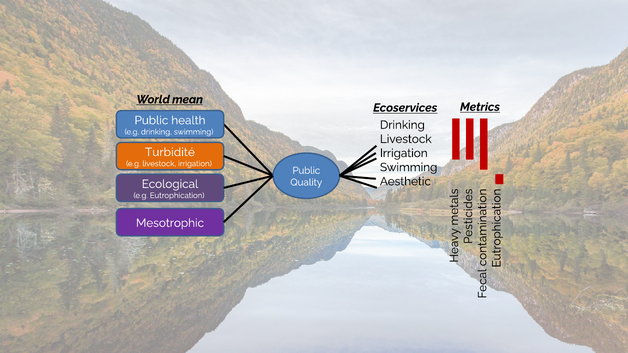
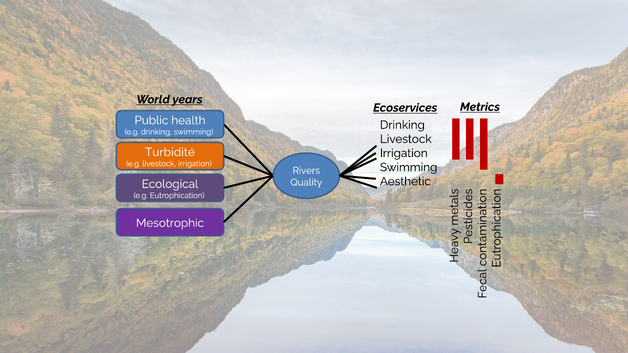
mean: mean -> years
Public at (306, 171): Public -> Rivers
